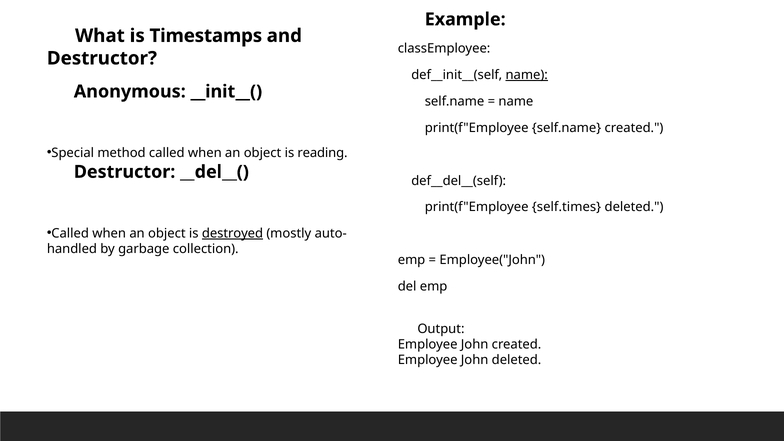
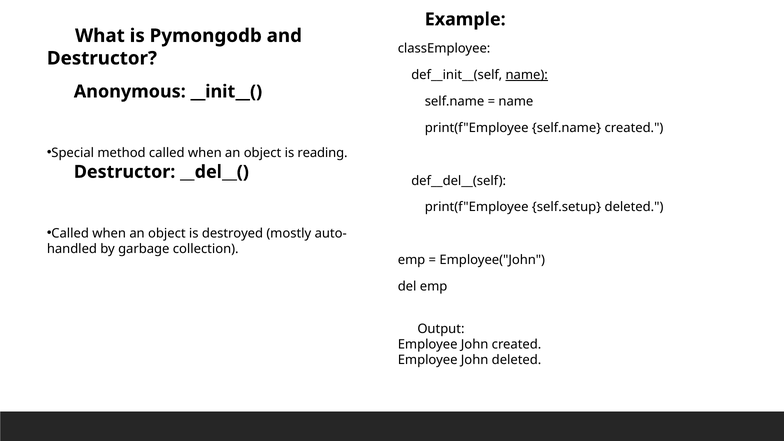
Timestamps: Timestamps -> Pymongodb
self.times: self.times -> self.setup
destroyed underline: present -> none
